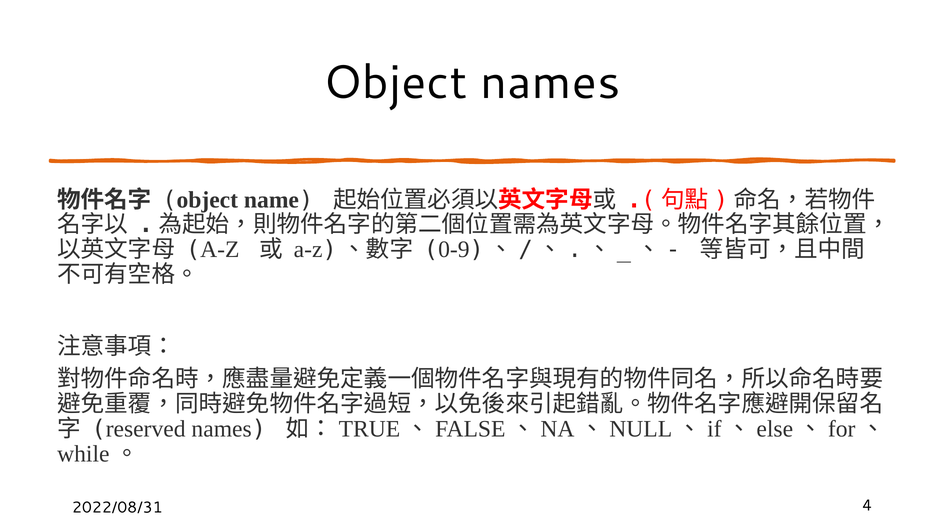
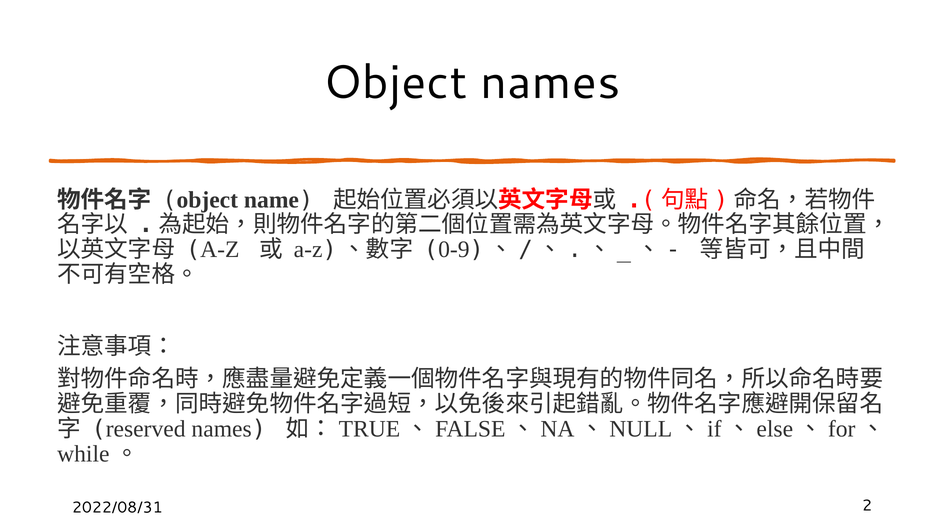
4: 4 -> 2
